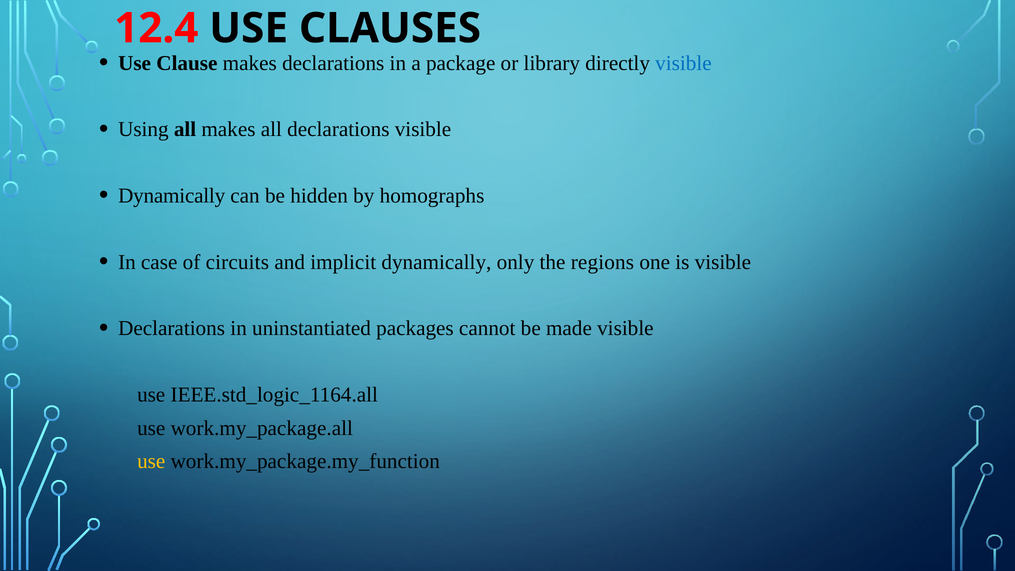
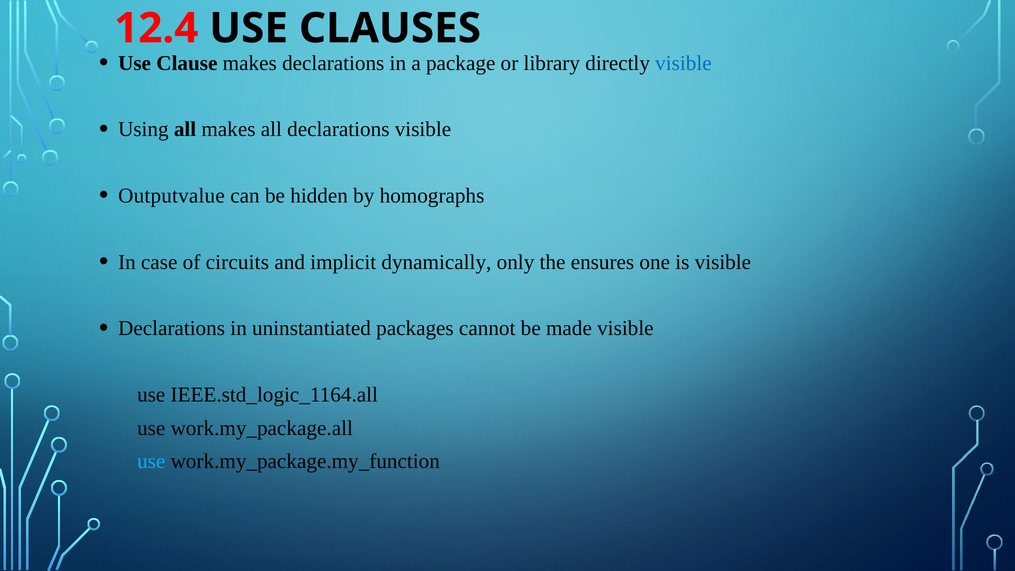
Dynamically at (172, 196): Dynamically -> Outputvalue
regions: regions -> ensures
use at (151, 461) colour: yellow -> light blue
